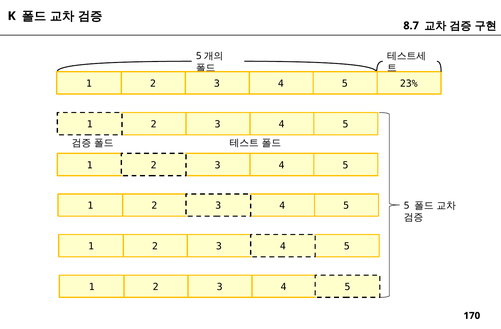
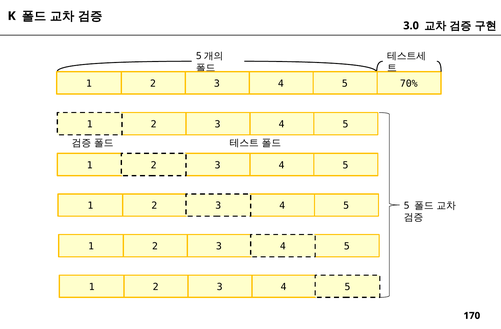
8.7: 8.7 -> 3.0
23%: 23% -> 70%
